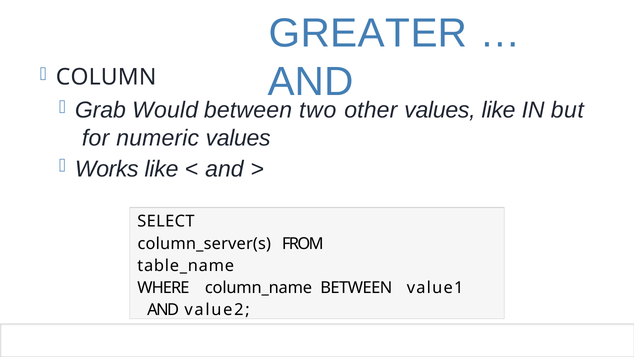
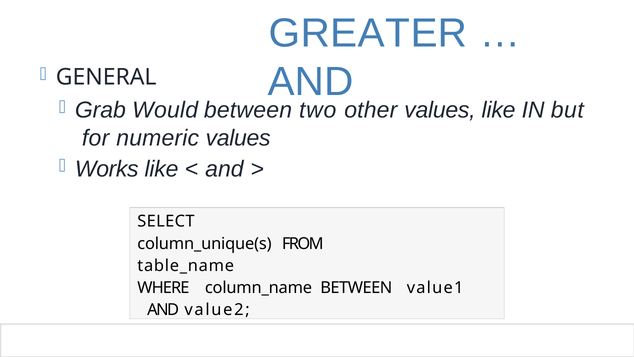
COLUMN: COLUMN -> GENERAL
column_server(s: column_server(s -> column_unique(s
